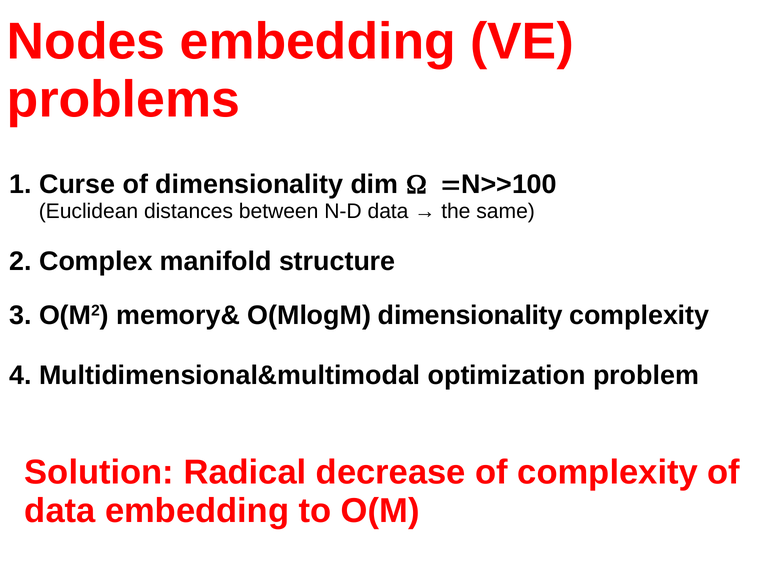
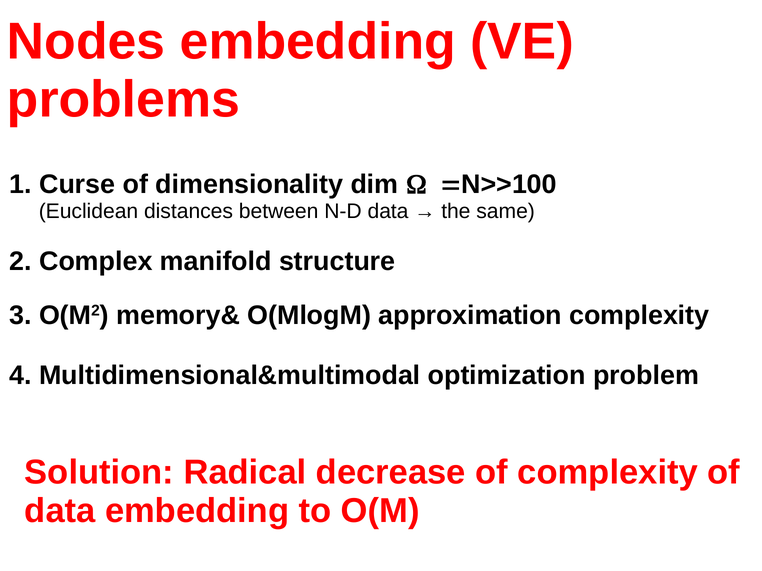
O(MlogM dimensionality: dimensionality -> approximation
